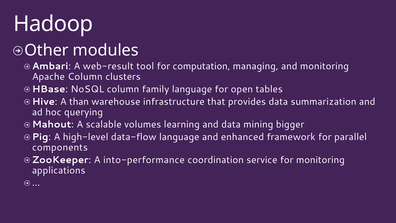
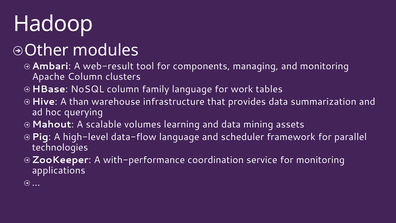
computation: computation -> components
open: open -> work
bigger: bigger -> assets
enhanced: enhanced -> scheduler
components: components -> technologies
into-performance: into-performance -> with-performance
